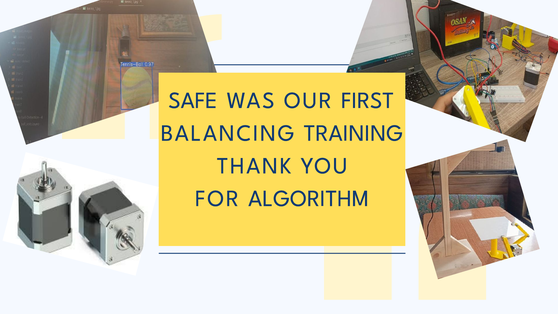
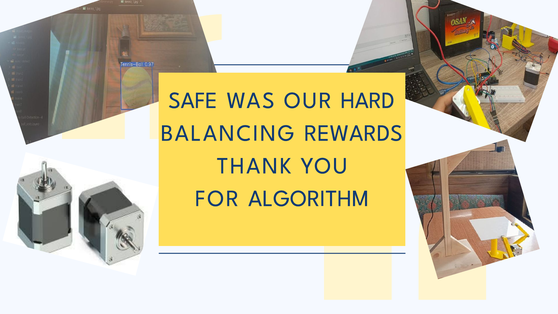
FIRST: FIRST -> HARD
TRAINING: TRAINING -> REWARDS
